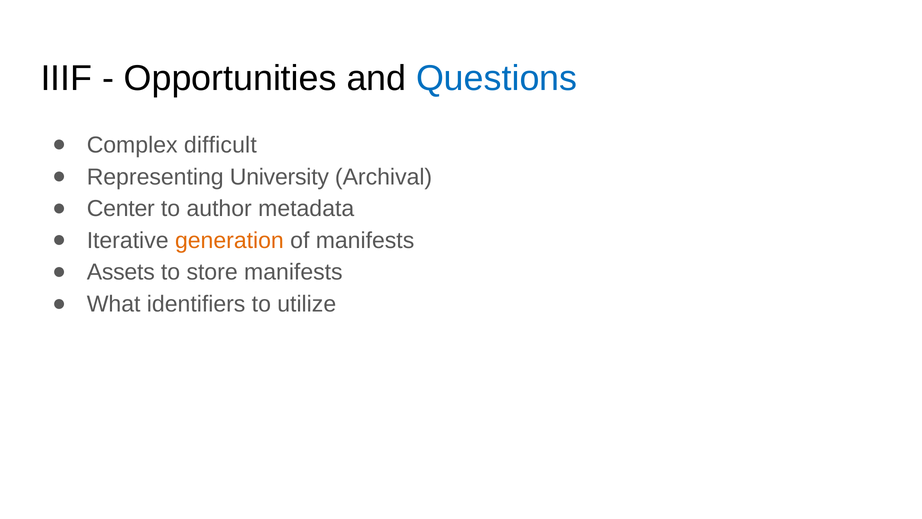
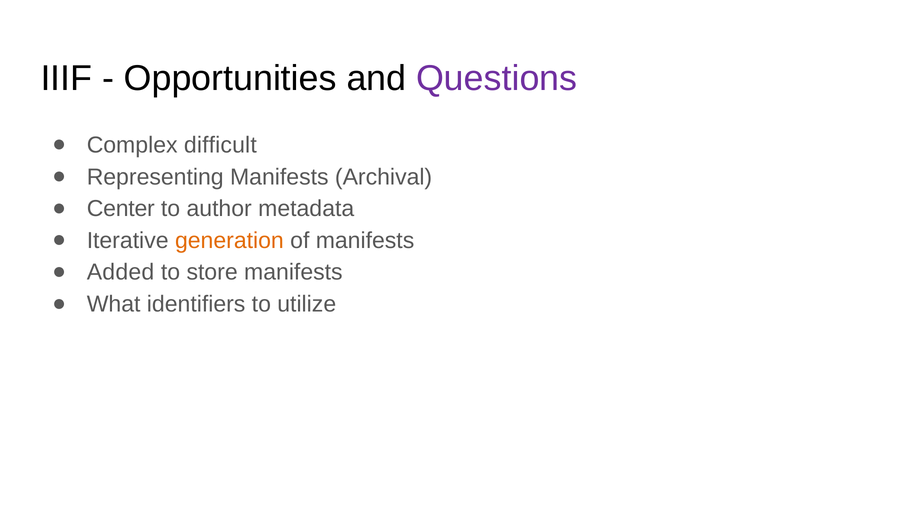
Questions colour: blue -> purple
Representing University: University -> Manifests
Assets: Assets -> Added
